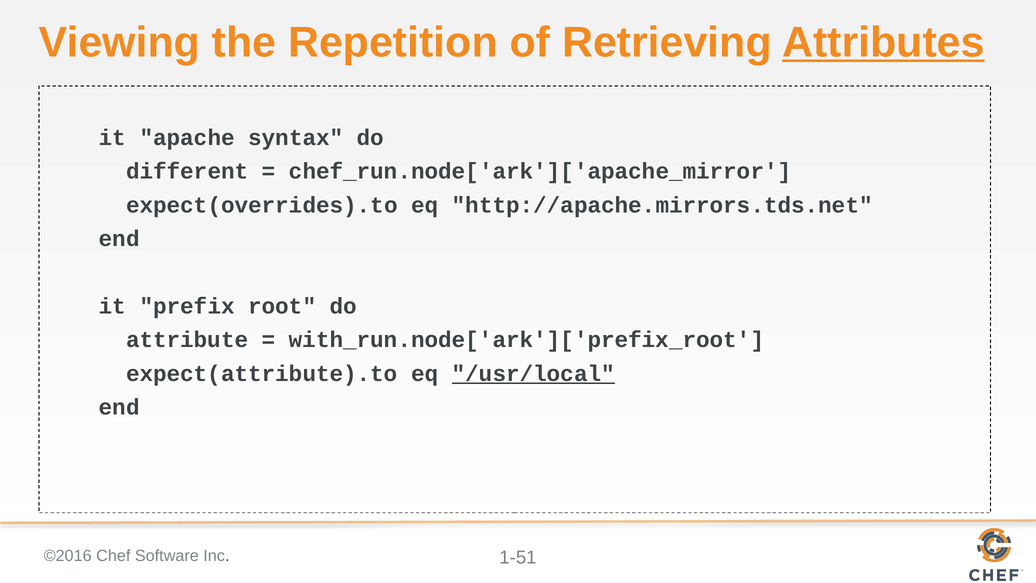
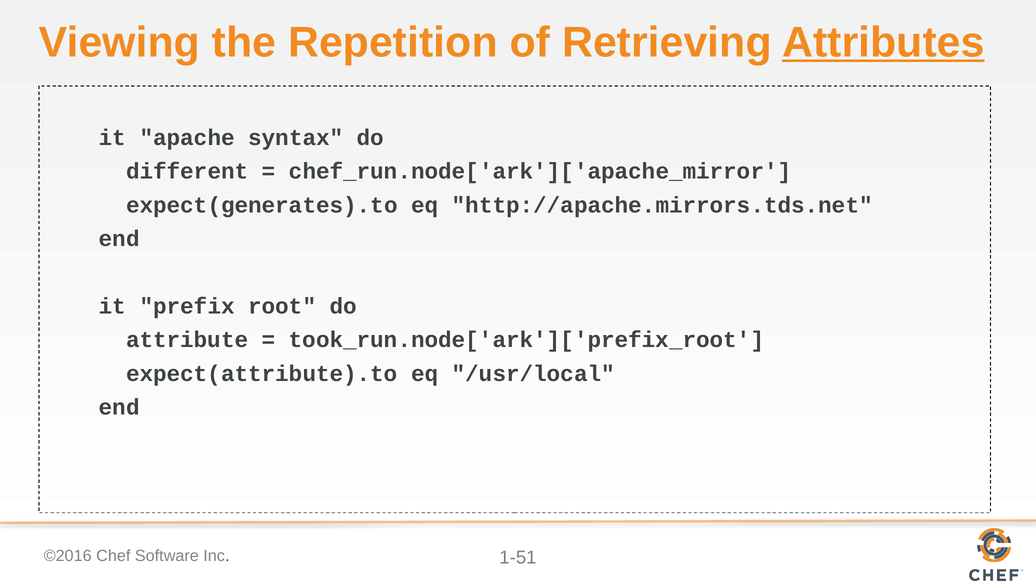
expect(overrides).to: expect(overrides).to -> expect(generates).to
with_run.node['ark']['prefix_root: with_run.node['ark']['prefix_root -> took_run.node['ark']['prefix_root
/usr/local underline: present -> none
